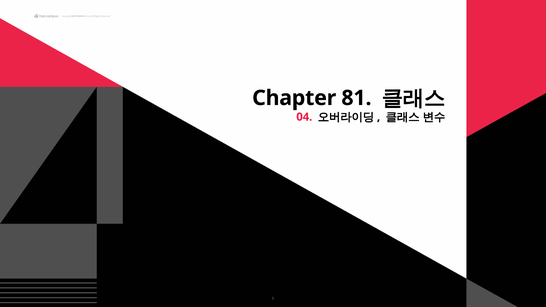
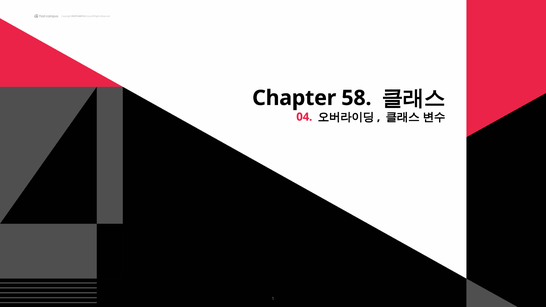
81: 81 -> 58
